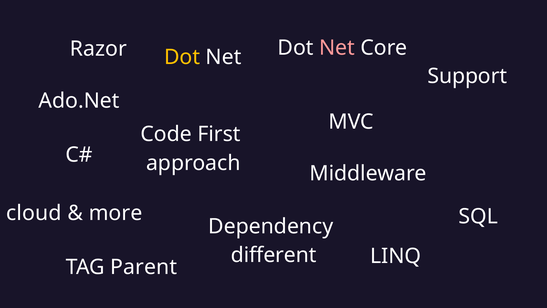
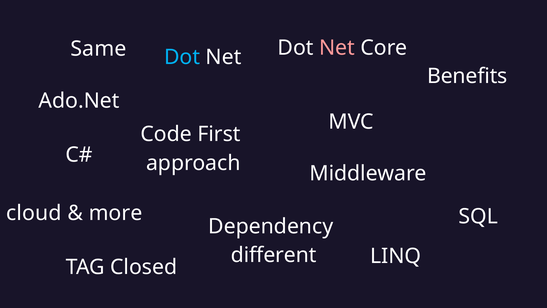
Razor: Razor -> Same
Dot at (182, 57) colour: yellow -> light blue
Support: Support -> Benefits
Parent: Parent -> Closed
